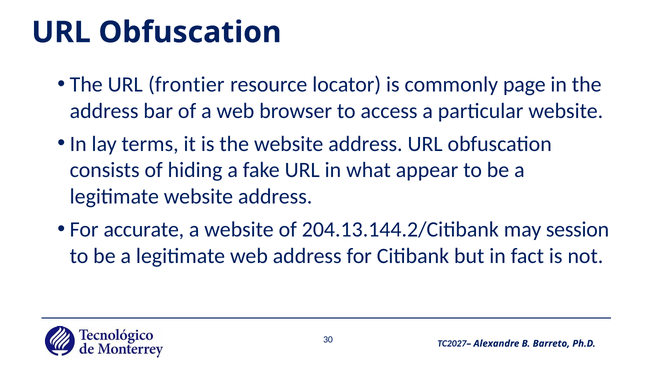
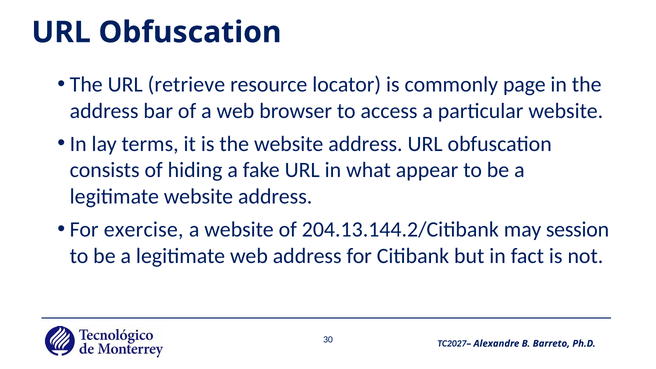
frontier: frontier -> retrieve
accurate: accurate -> exercise
